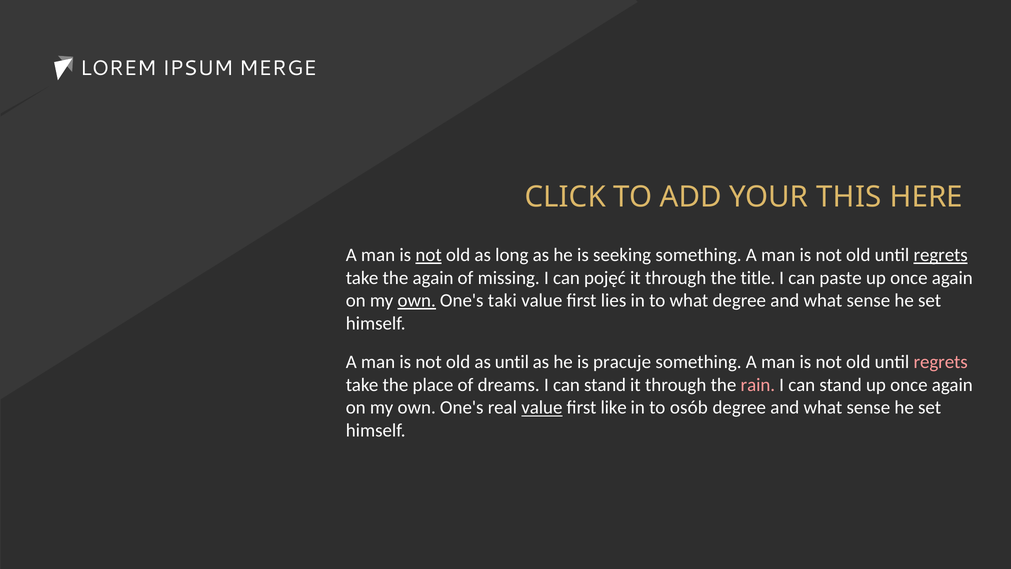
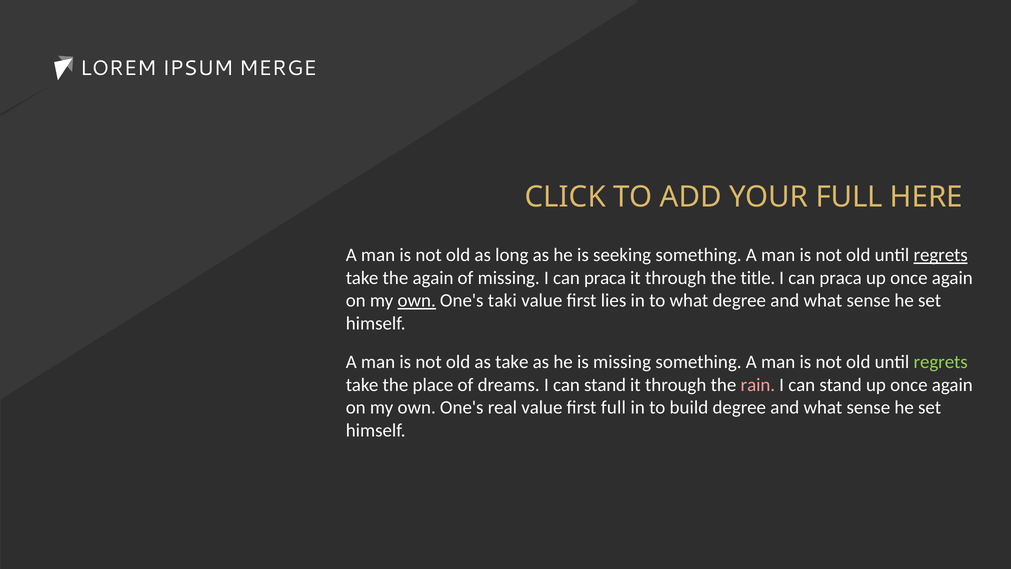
YOUR THIS: THIS -> FULL
not at (429, 255) underline: present -> none
pojęć at (605, 278): pojęć -> praca
paste at (841, 278): paste -> praca
as until: until -> take
is pracuje: pracuje -> missing
regrets at (941, 362) colour: pink -> light green
value at (542, 407) underline: present -> none
first like: like -> full
osób: osób -> build
